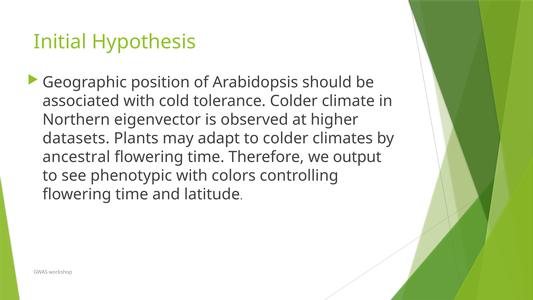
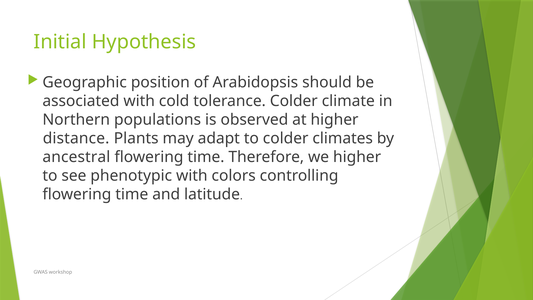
eigenvector: eigenvector -> populations
datasets: datasets -> distance
we output: output -> higher
